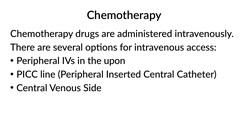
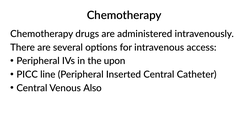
Side: Side -> Also
